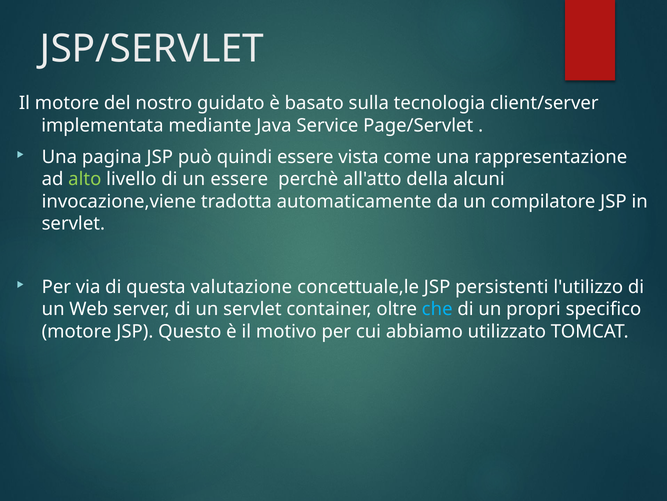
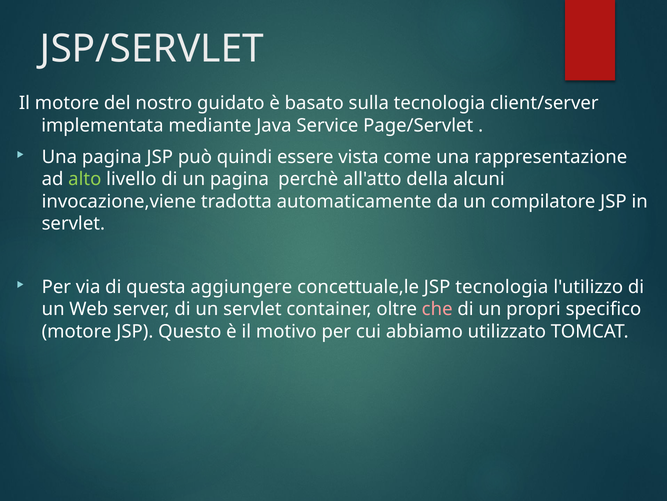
un essere: essere -> pagina
valutazione: valutazione -> aggiungere
JSP persistenti: persistenti -> tecnologia
che colour: light blue -> pink
